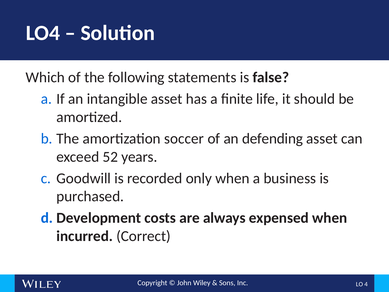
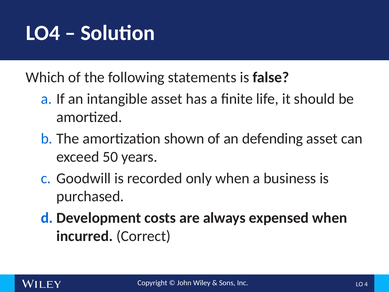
soccer: soccer -> shown
52: 52 -> 50
